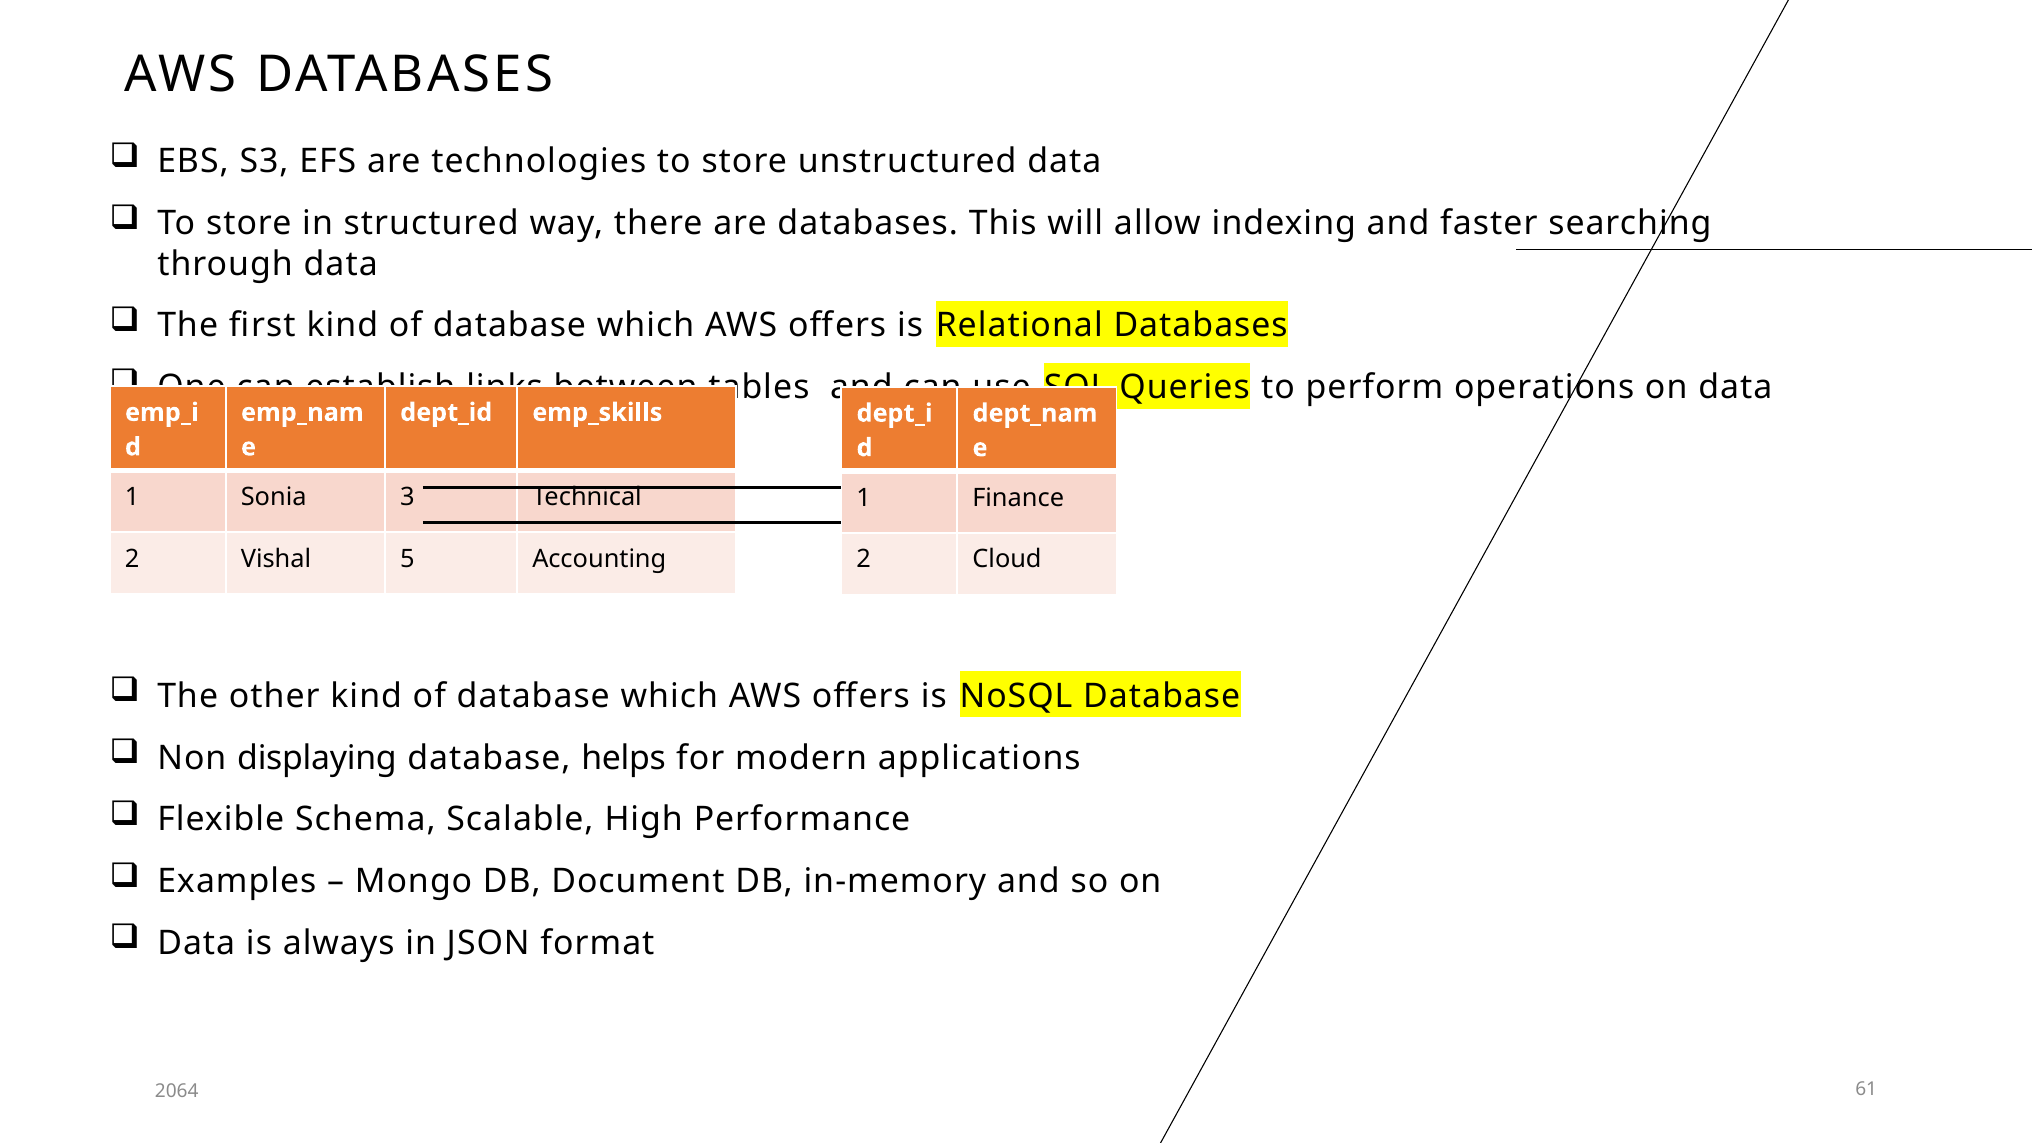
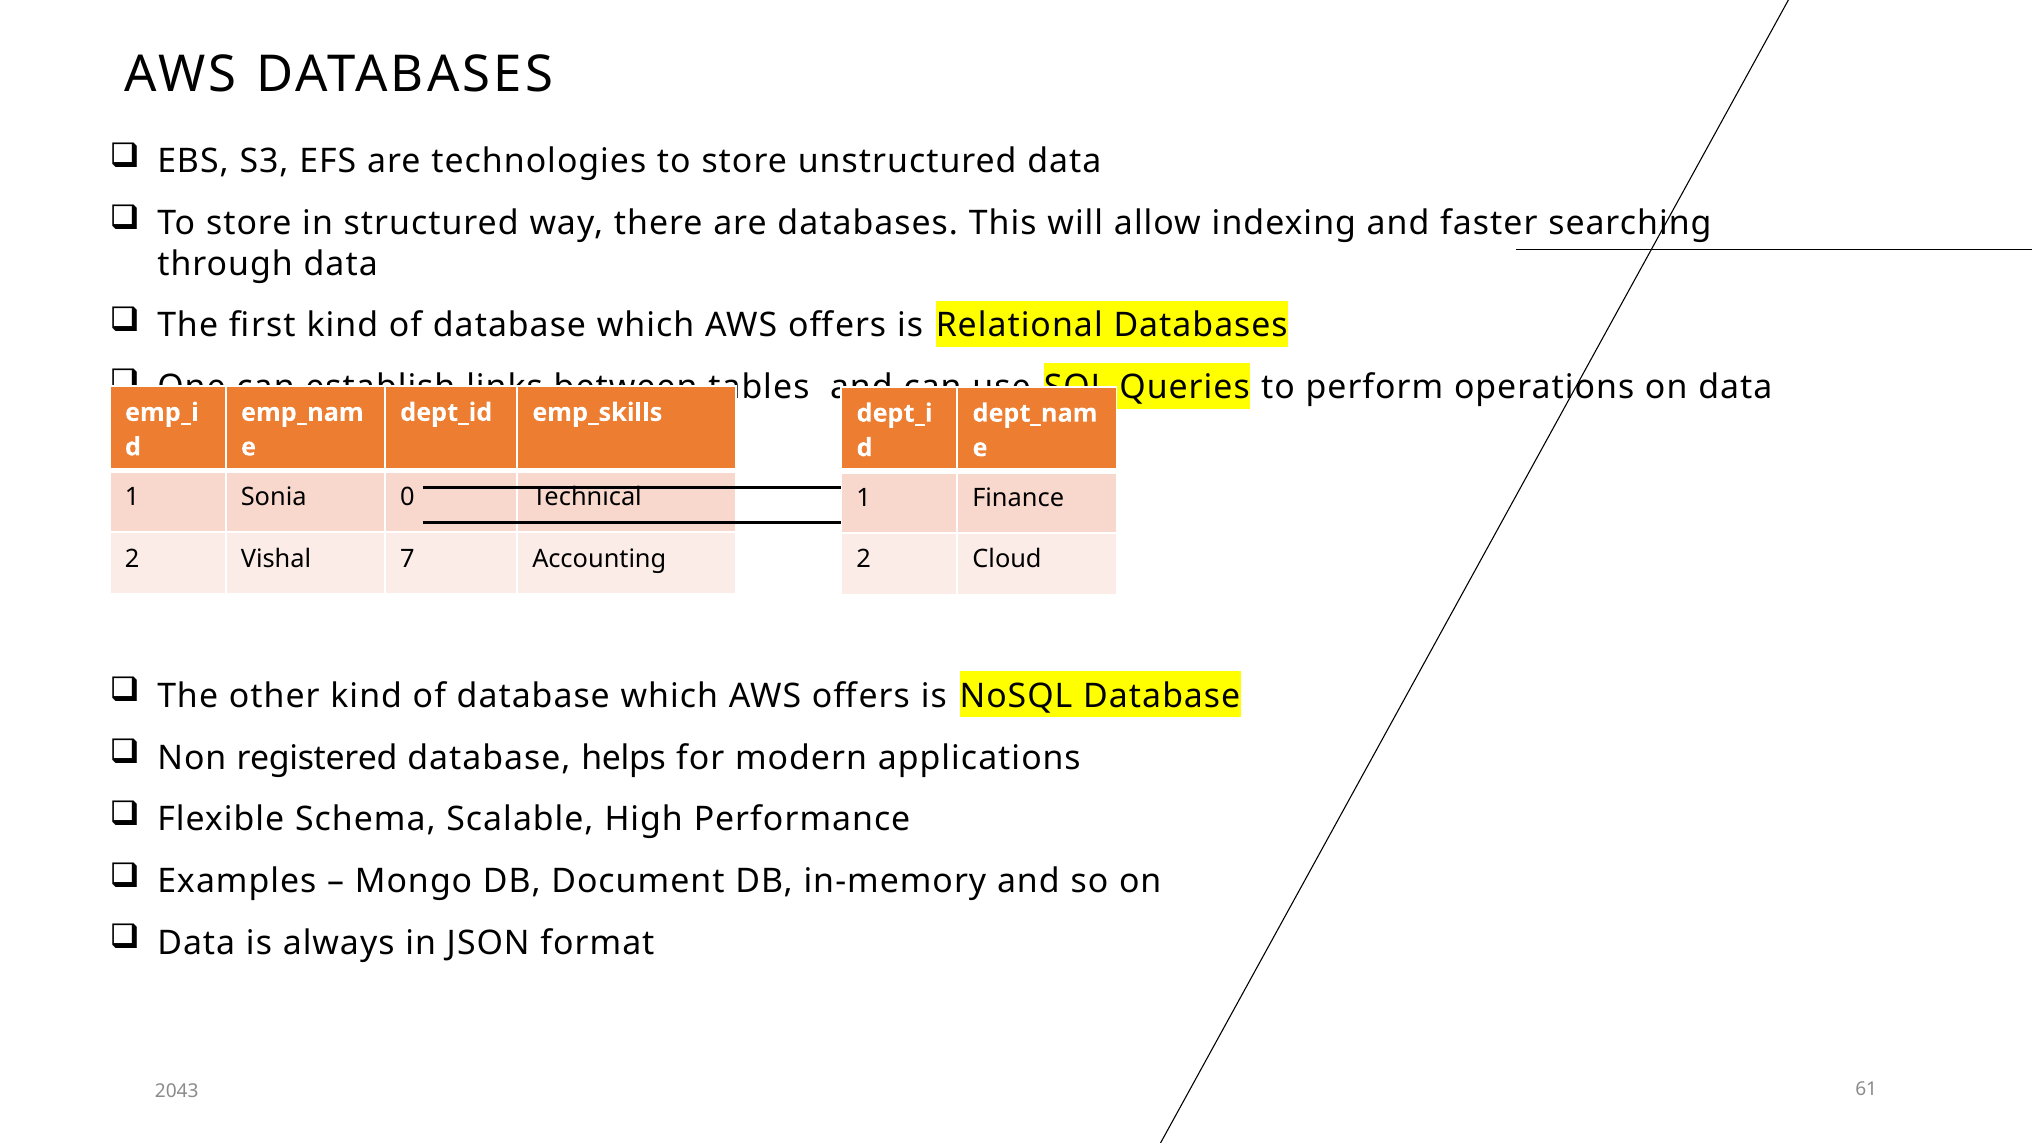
3: 3 -> 0
5: 5 -> 7
displaying: displaying -> registered
2064: 2064 -> 2043
